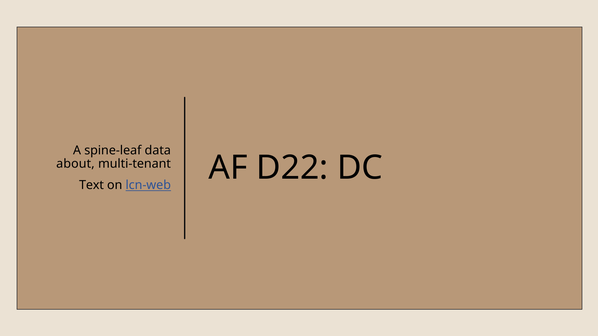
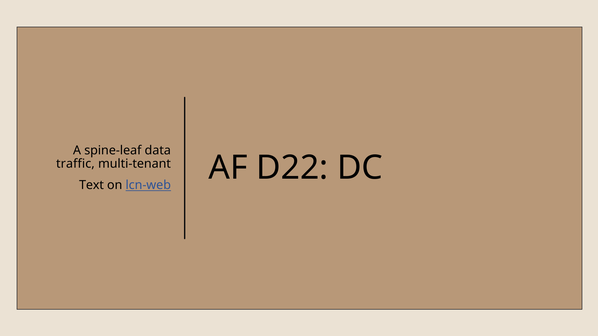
about: about -> traffic
